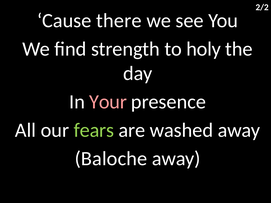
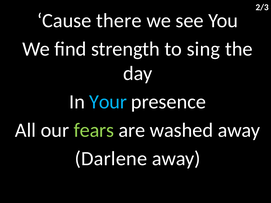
2/2: 2/2 -> 2/3
holy: holy -> sing
Your colour: pink -> light blue
Baloche: Baloche -> Darlene
